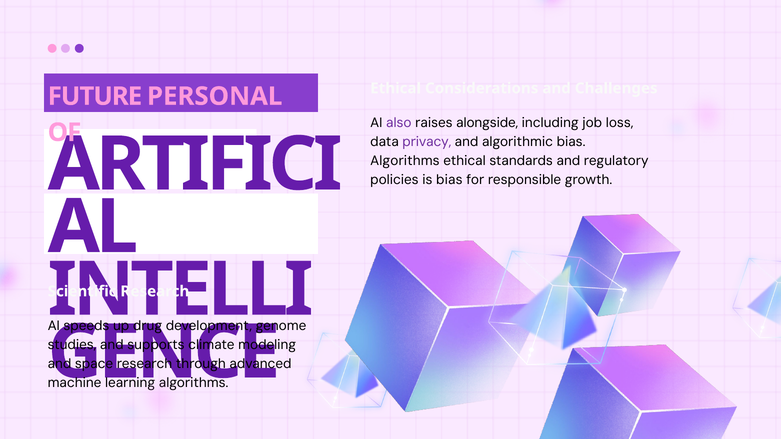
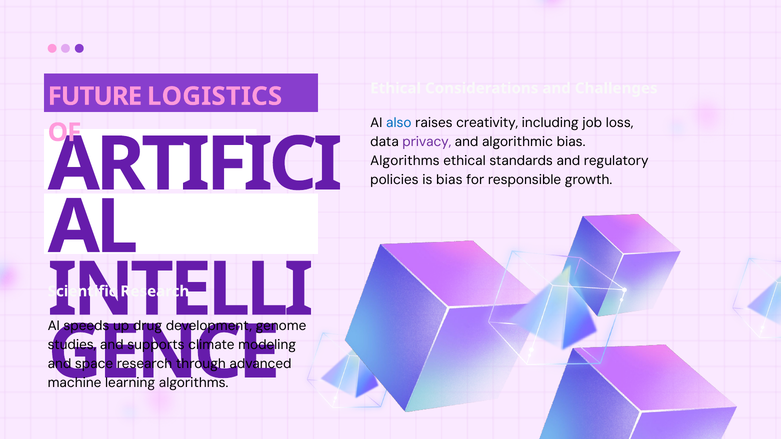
PERSONAL: PERSONAL -> LOGISTICS
also colour: purple -> blue
alongside: alongside -> creativity
